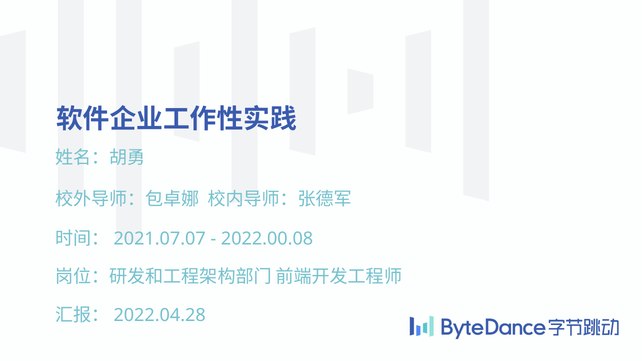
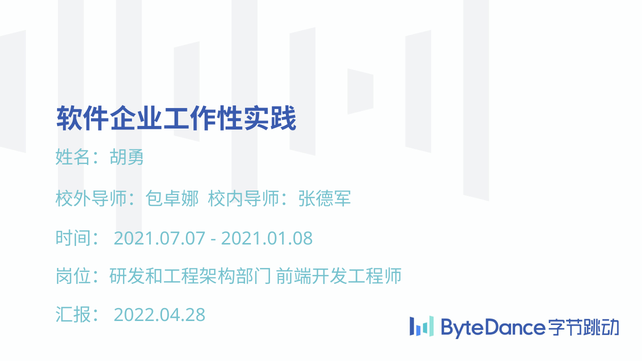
2022.00.08: 2022.00.08 -> 2021.01.08
